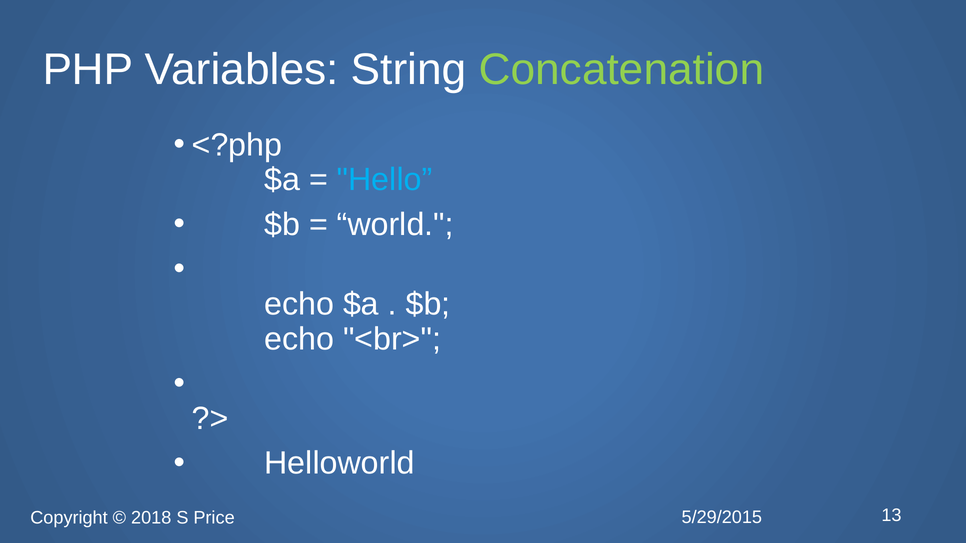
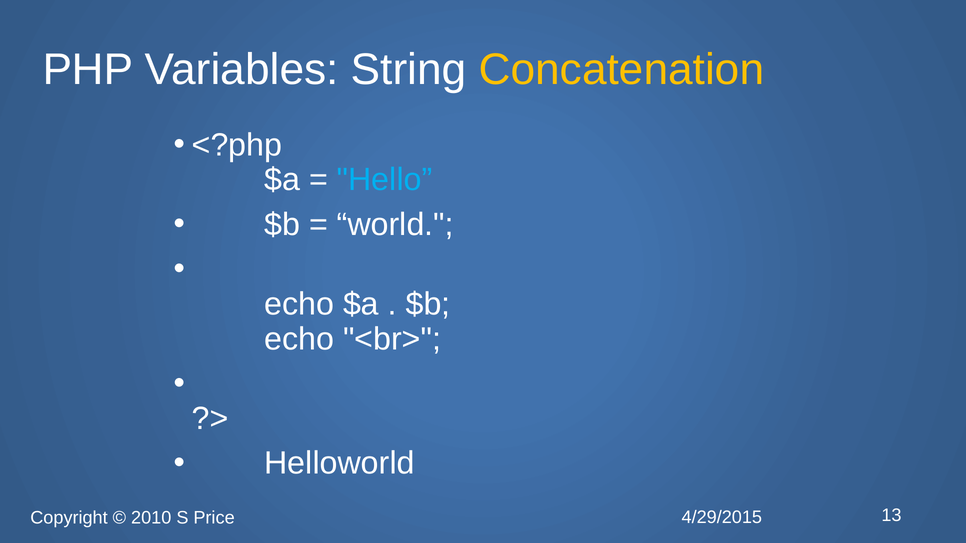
Concatenation colour: light green -> yellow
5/29/2015: 5/29/2015 -> 4/29/2015
2018: 2018 -> 2010
